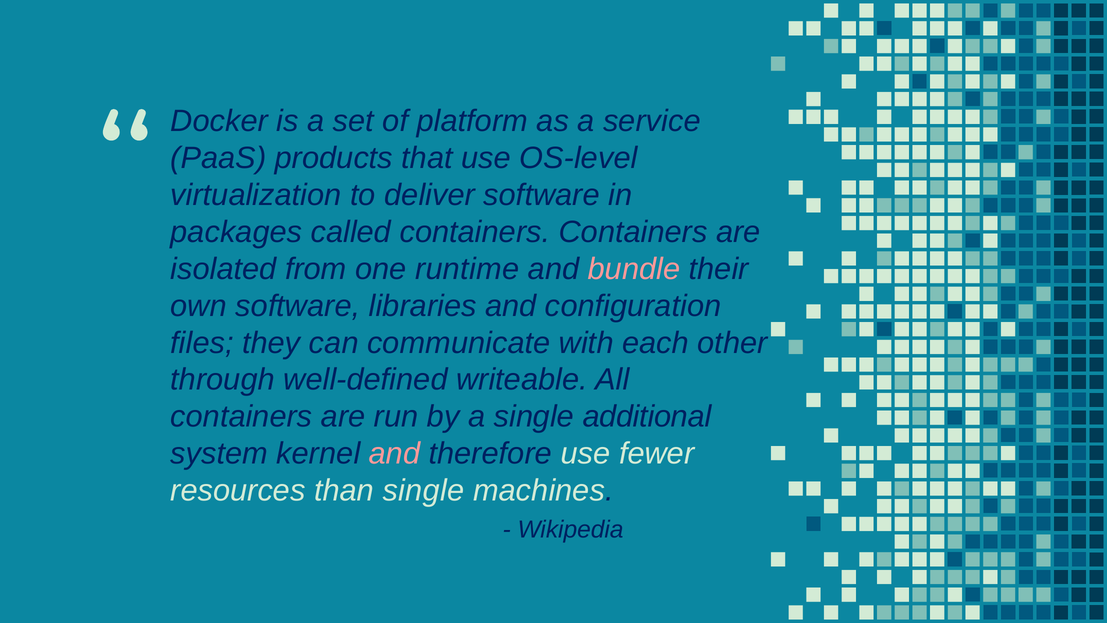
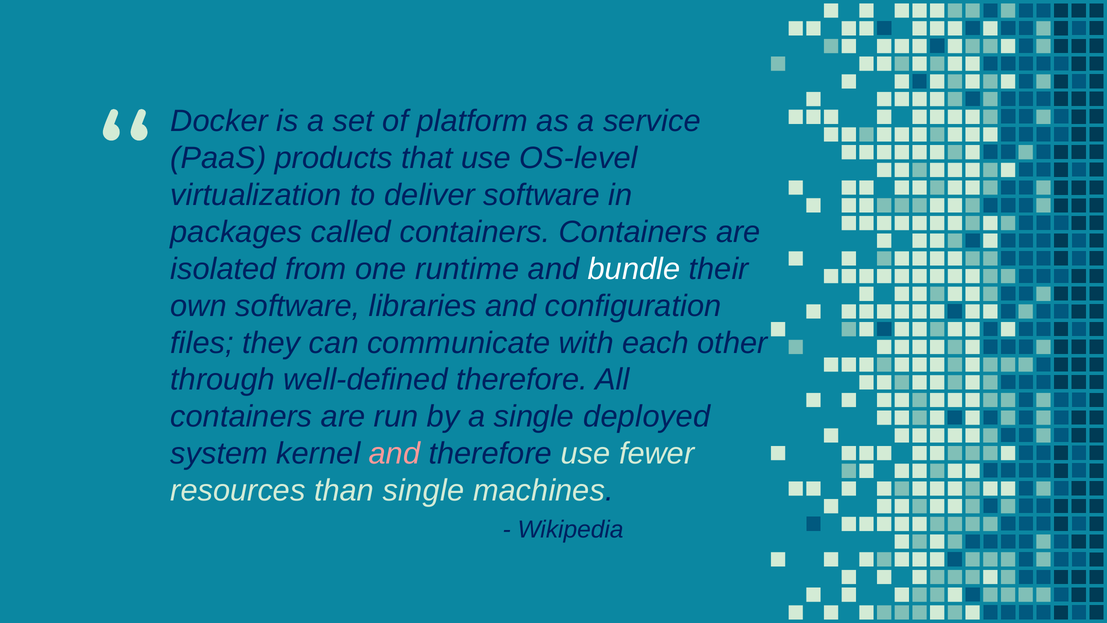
bundle colour: pink -> white
well-defined writeable: writeable -> therefore
additional: additional -> deployed
